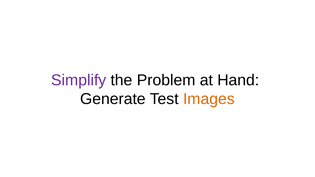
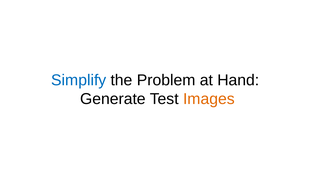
Simplify colour: purple -> blue
